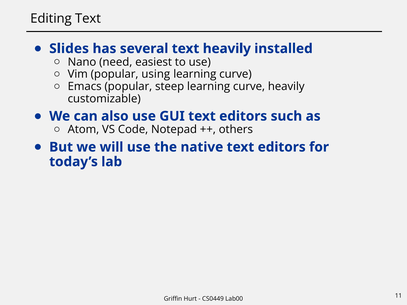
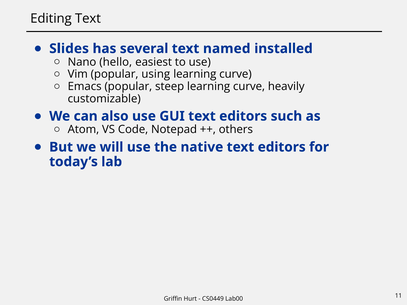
text heavily: heavily -> named
need: need -> hello
